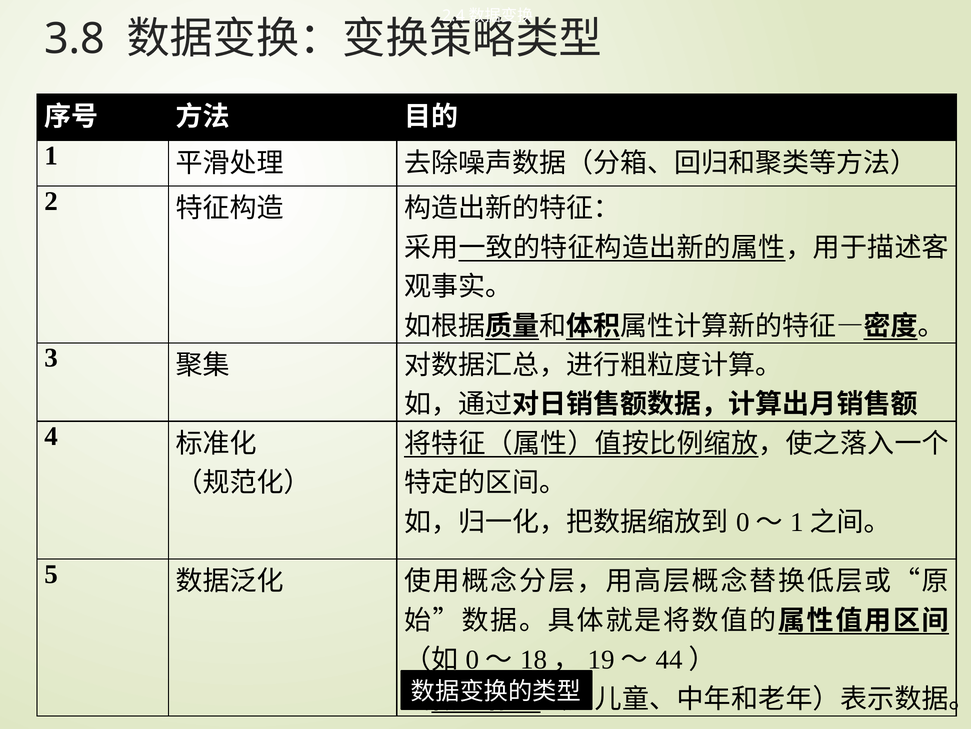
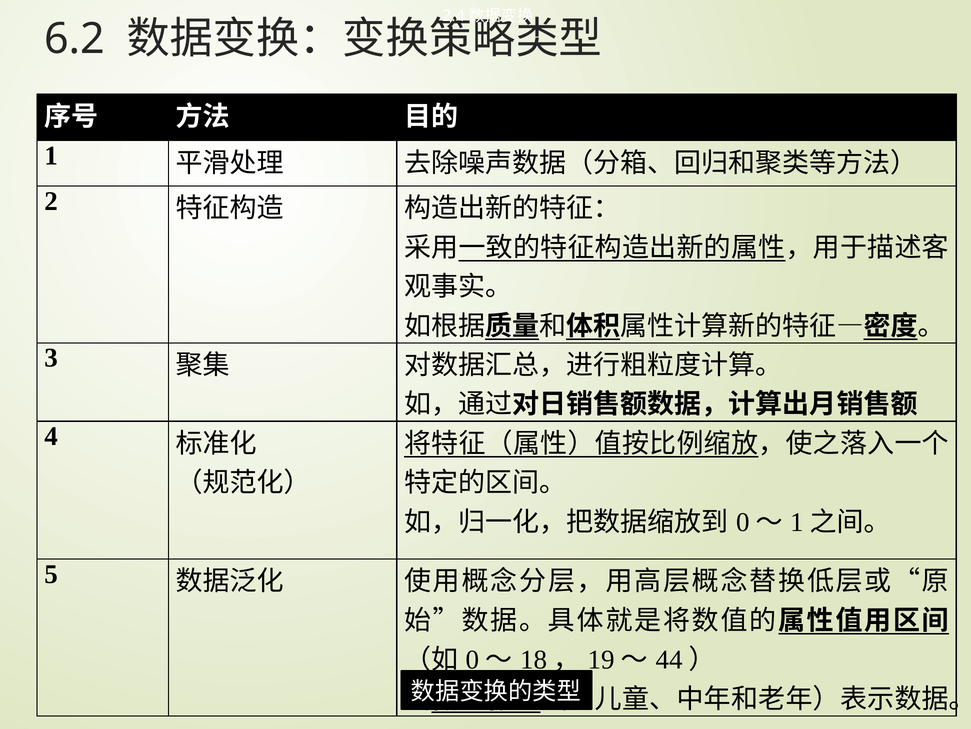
3.8: 3.8 -> 6.2
